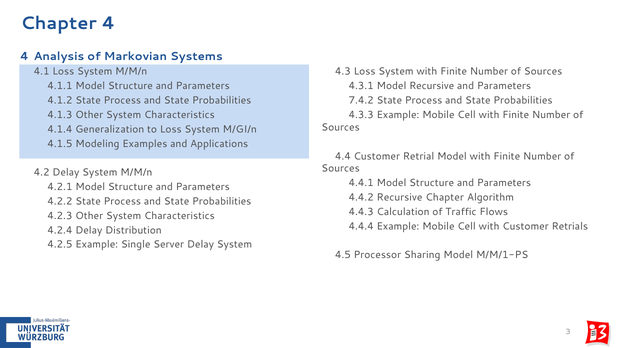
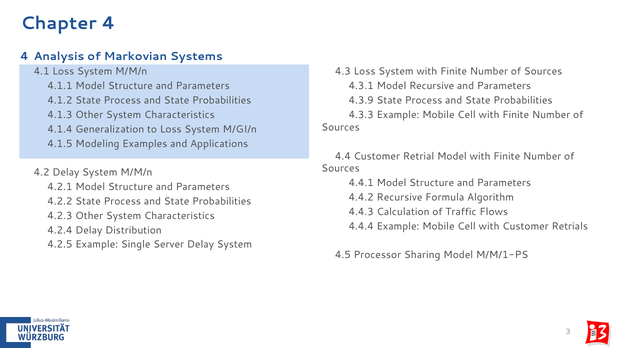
7.4.2: 7.4.2 -> 4.3.9
Recursive Chapter: Chapter -> Formula
